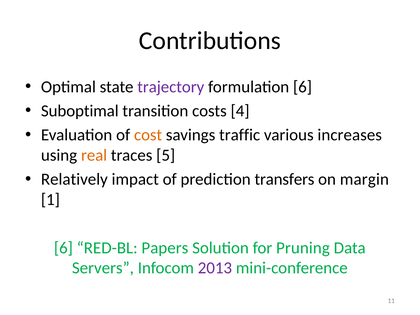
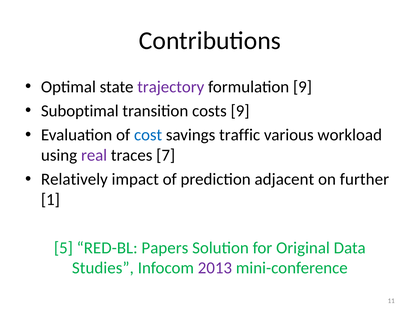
formulation 6: 6 -> 9
costs 4: 4 -> 9
cost colour: orange -> blue
increases: increases -> workload
real colour: orange -> purple
5: 5 -> 7
transfers: transfers -> adjacent
margin: margin -> further
6 at (63, 248): 6 -> 5
Pruning: Pruning -> Original
Servers: Servers -> Studies
